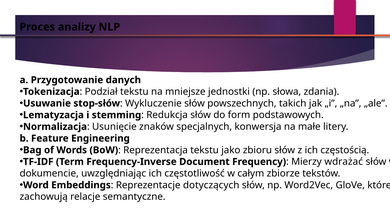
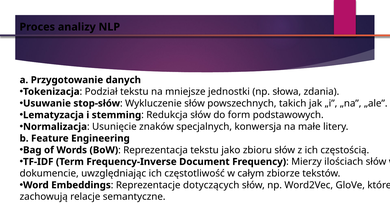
wdrażać: wdrażać -> ilościach
